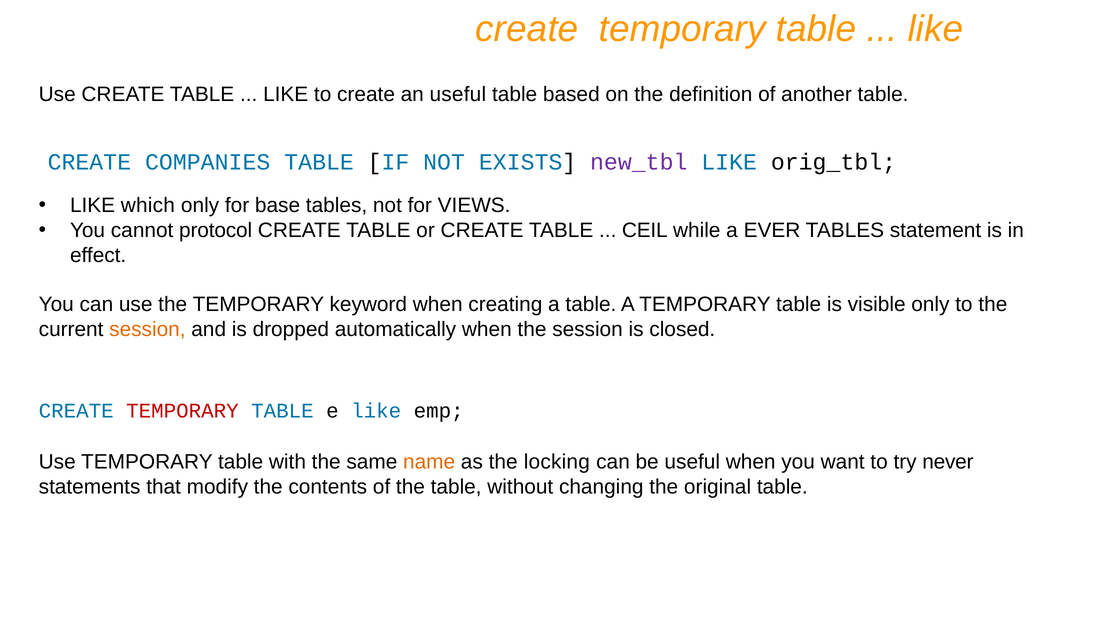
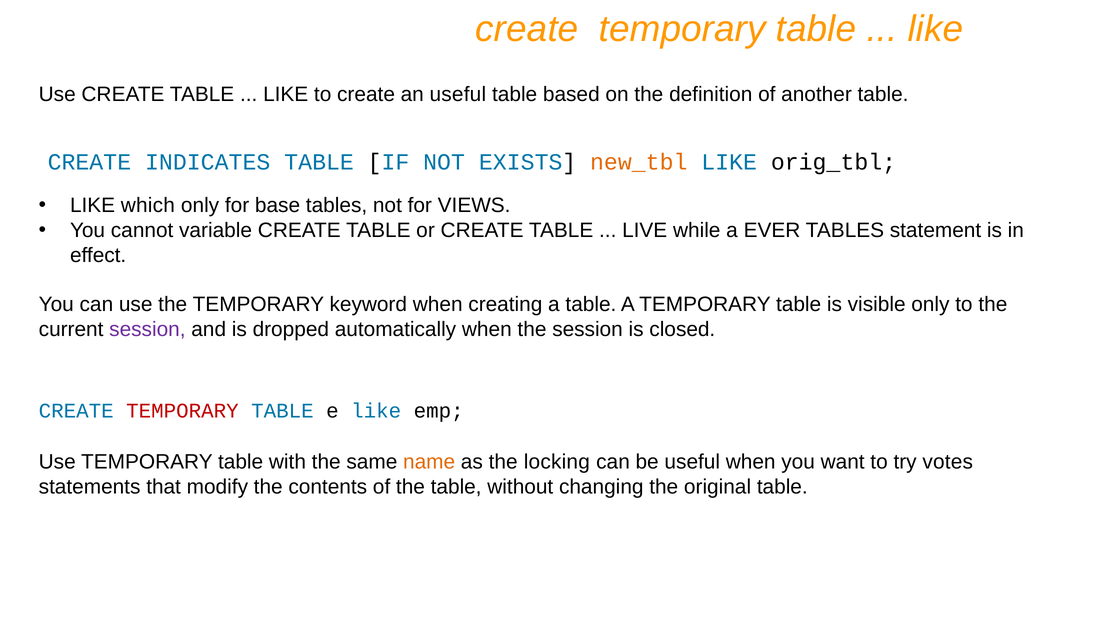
COMPANIES: COMPANIES -> INDICATES
new_tbl colour: purple -> orange
protocol: protocol -> variable
CEIL: CEIL -> LIVE
session at (147, 329) colour: orange -> purple
never: never -> votes
